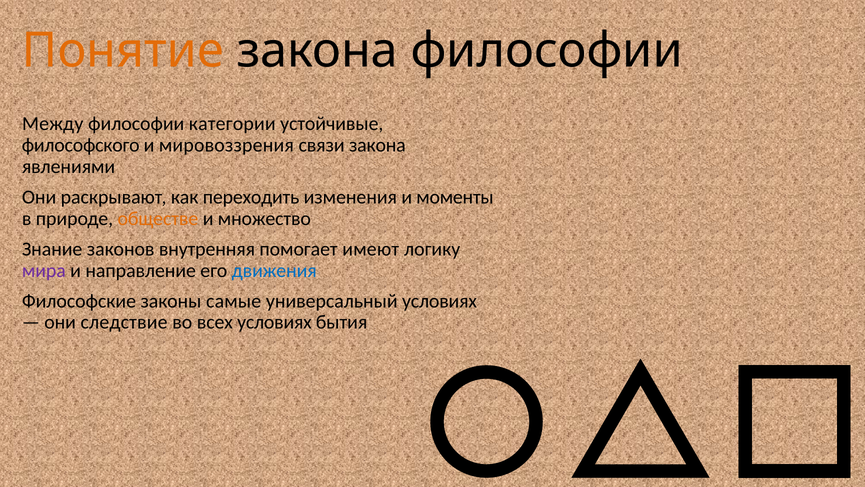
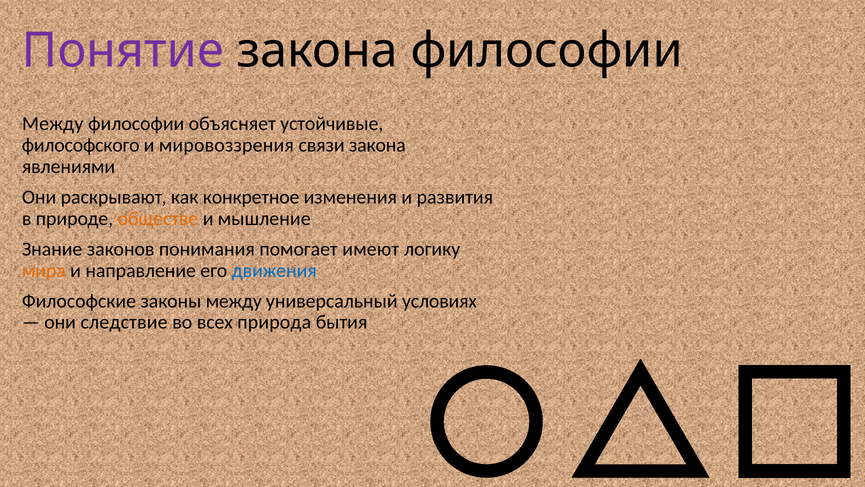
Понятие colour: orange -> purple
категории: категории -> объясняет
переходить: переходить -> конкретное
моменты: моменты -> развития
множество: множество -> мышление
внутренняя: внутренняя -> понимания
мира colour: purple -> orange
законы самые: самые -> между
всех условиях: условиях -> природа
